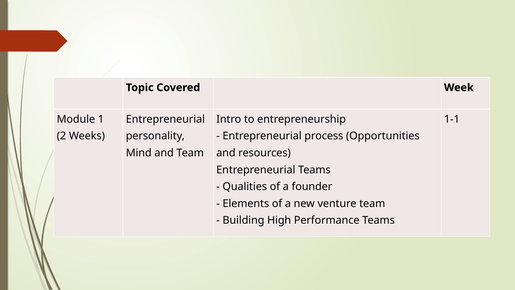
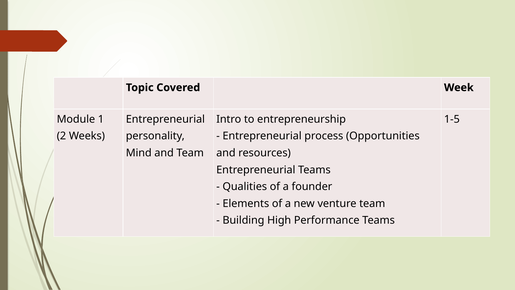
1-1: 1-1 -> 1-5
